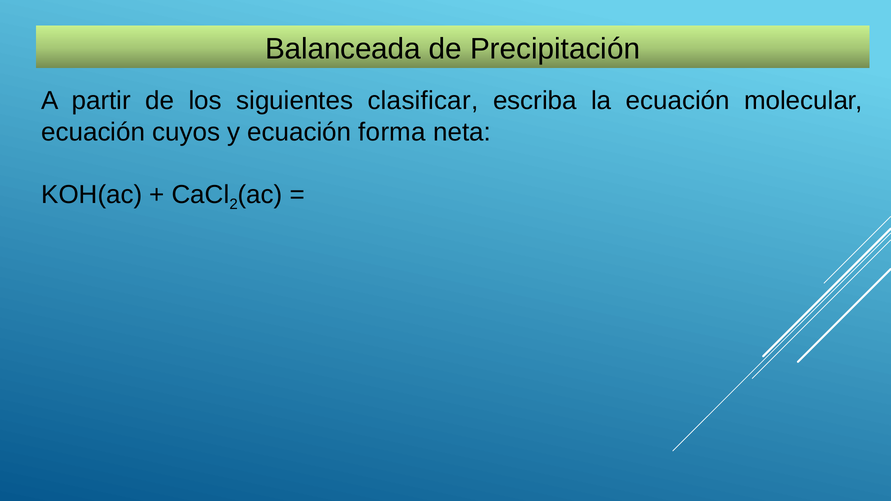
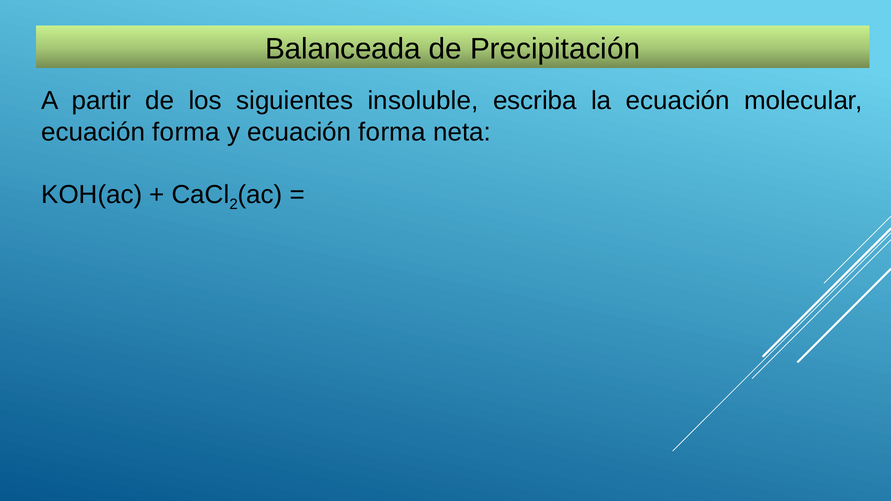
clasificar: clasificar -> insoluble
cuyos at (186, 132): cuyos -> forma
